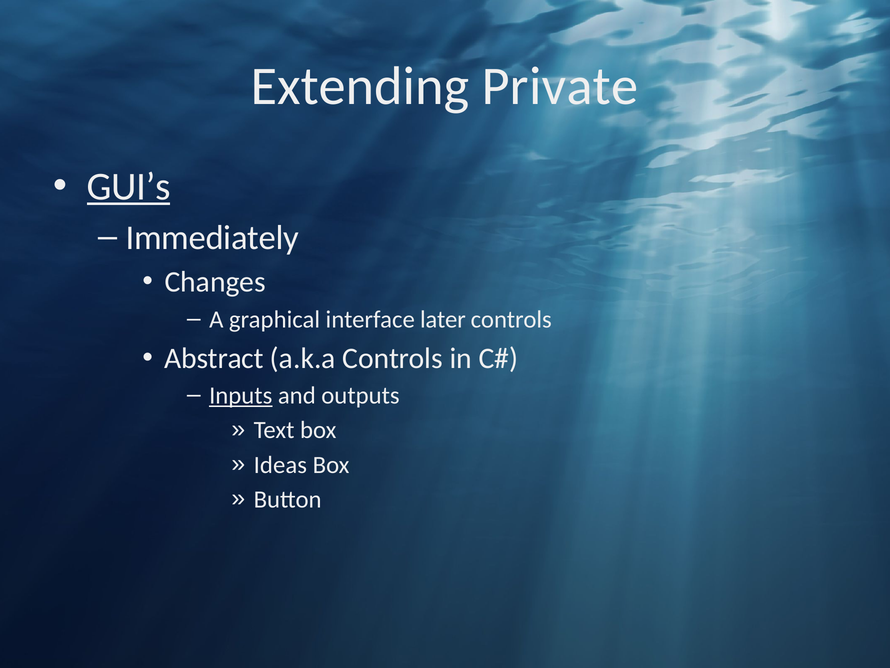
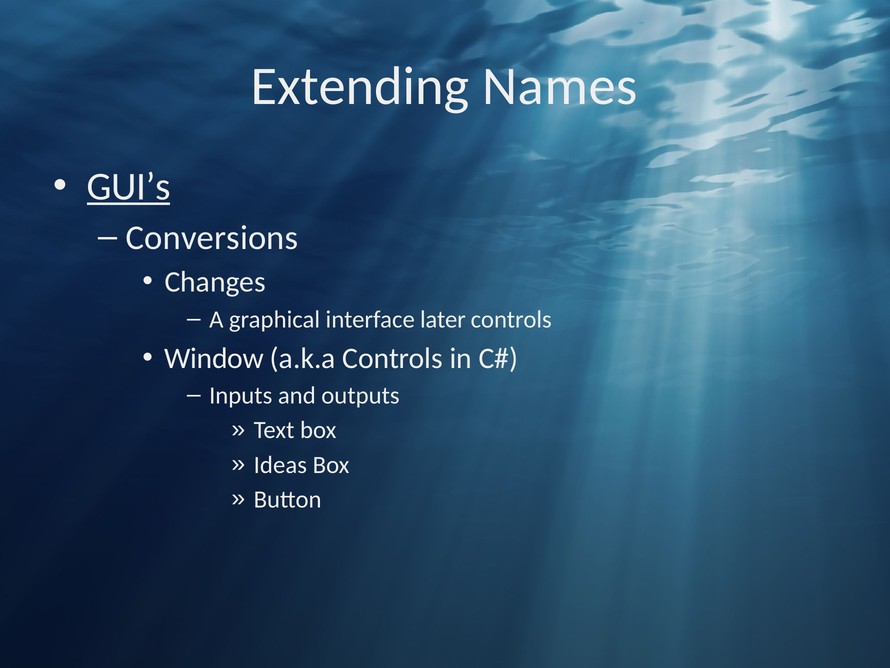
Private: Private -> Names
Immediately: Immediately -> Conversions
Abstract: Abstract -> Window
Inputs underline: present -> none
